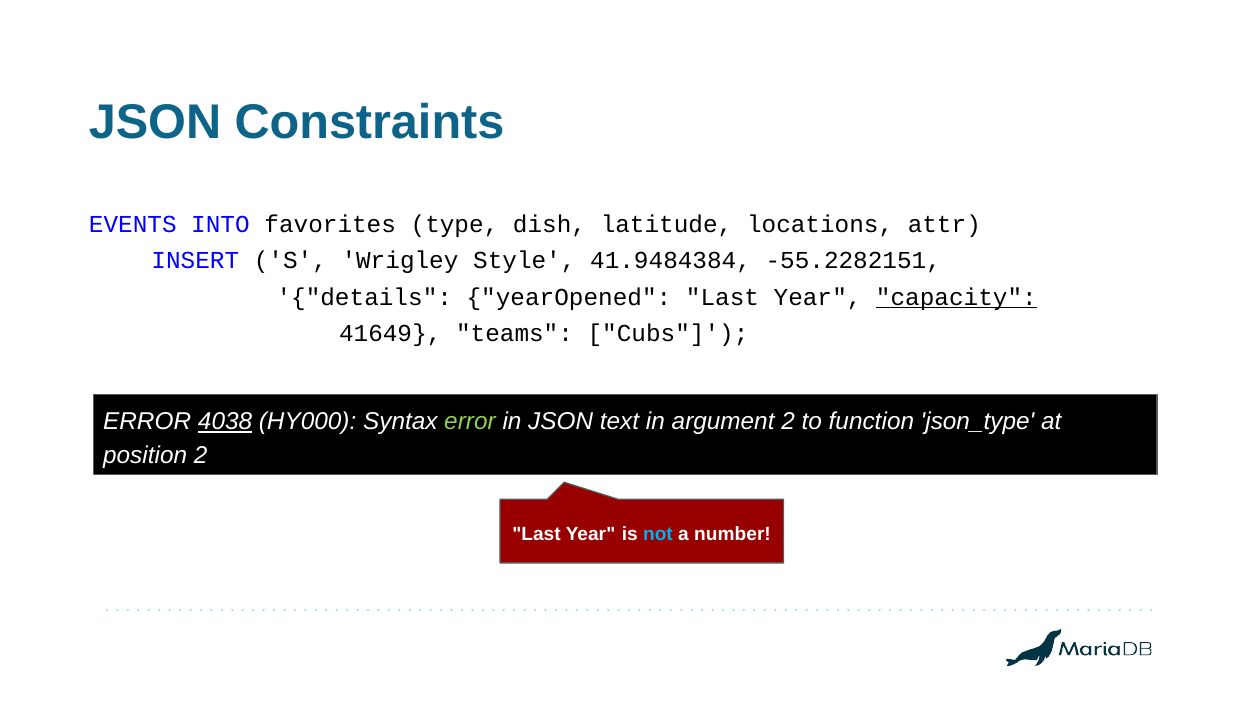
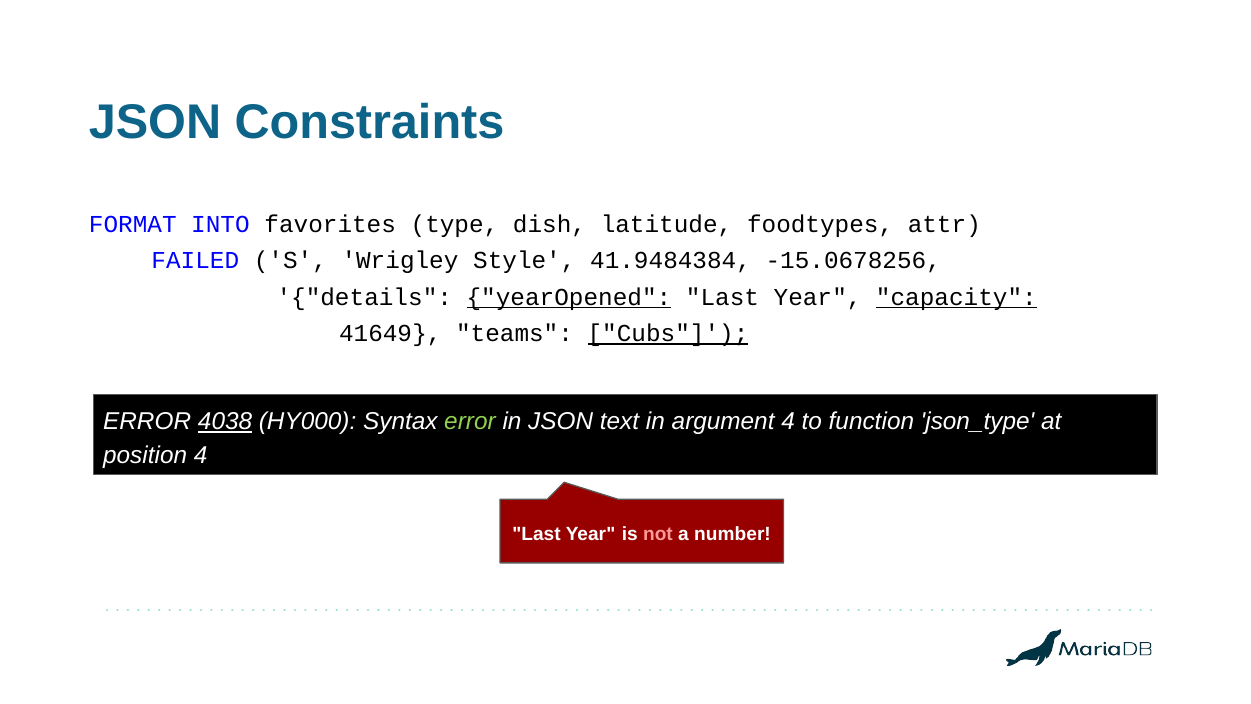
EVENTS: EVENTS -> FORMAT
locations: locations -> foodtypes
INSERT: INSERT -> FAILED
-55.2282151: -55.2282151 -> -15.0678256
yearOpened underline: none -> present
Cubs underline: none -> present
argument 2: 2 -> 4
position 2: 2 -> 4
not colour: light blue -> pink
